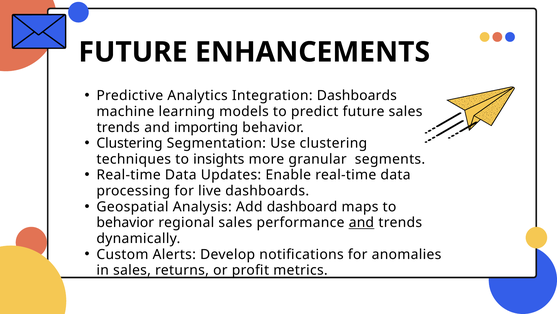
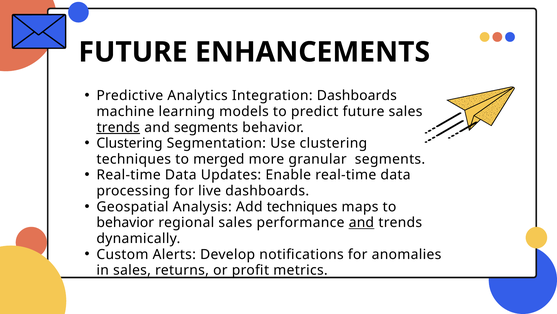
trends at (118, 127) underline: none -> present
and importing: importing -> segments
insights: insights -> merged
Add dashboard: dashboard -> techniques
